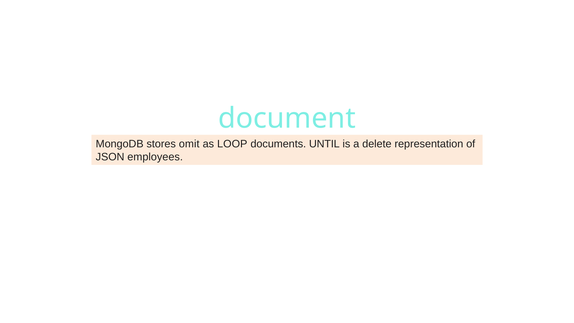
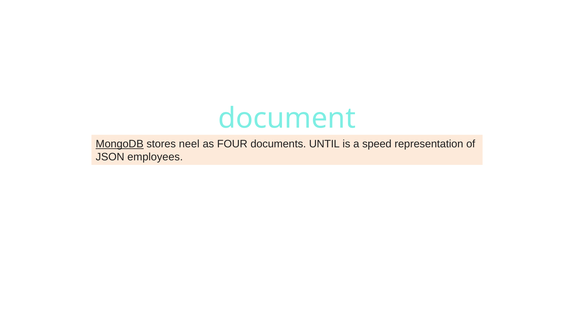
MongoDB underline: none -> present
omit: omit -> neel
LOOP: LOOP -> FOUR
delete: delete -> speed
